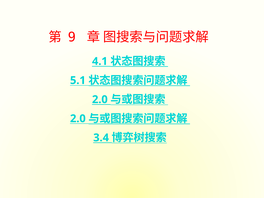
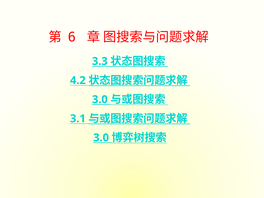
9: 9 -> 6
4.1: 4.1 -> 3.3
5.1: 5.1 -> 4.2
2.0 at (100, 99): 2.0 -> 3.0
2.0 at (78, 119): 2.0 -> 3.1
3.4 at (101, 138): 3.4 -> 3.0
